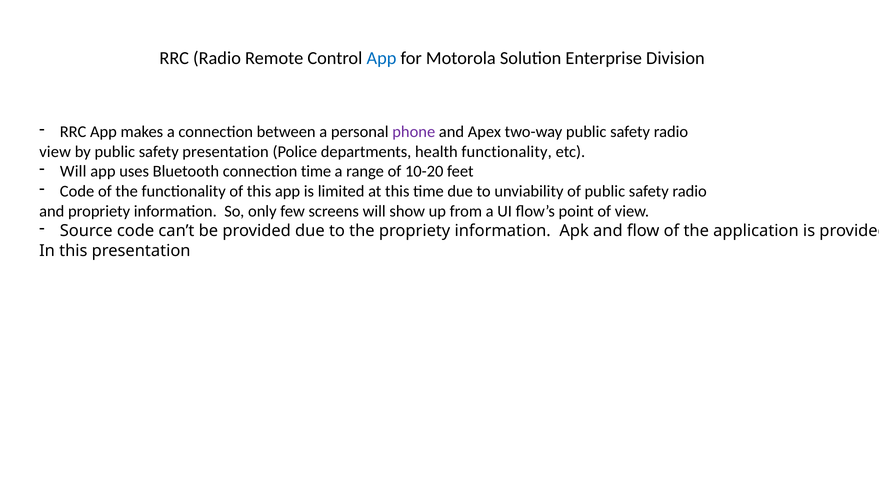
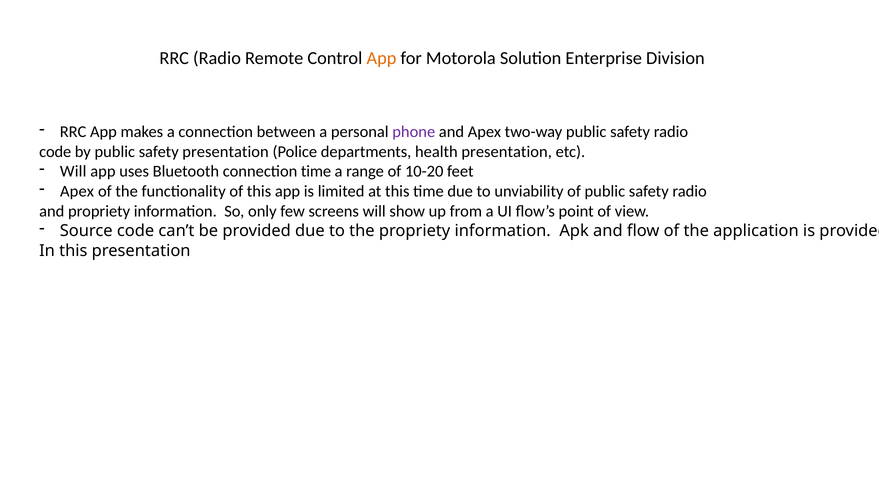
App at (381, 58) colour: blue -> orange
view at (55, 152): view -> code
health functionality: functionality -> presentation
Code at (77, 191): Code -> Apex
